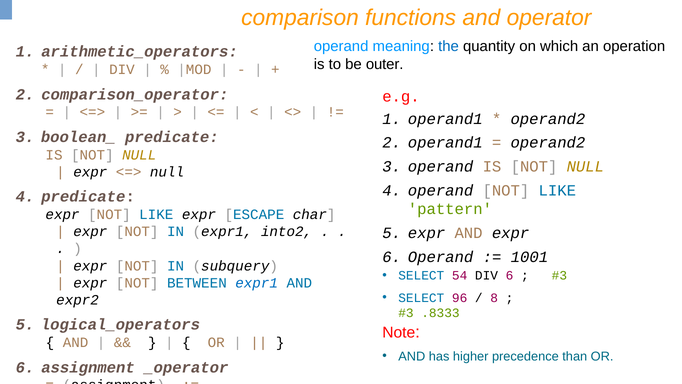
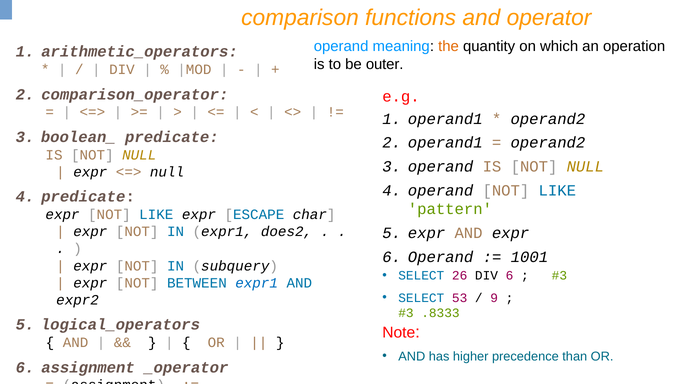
the colour: blue -> orange
into2: into2 -> does2
54: 54 -> 26
96: 96 -> 53
8: 8 -> 9
